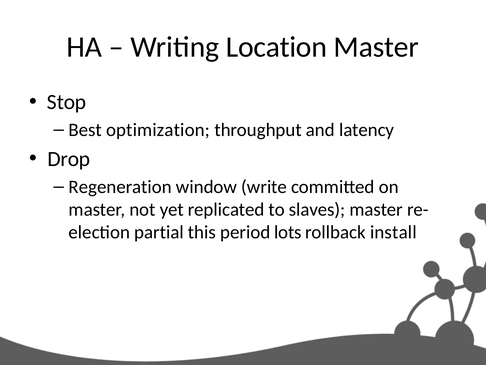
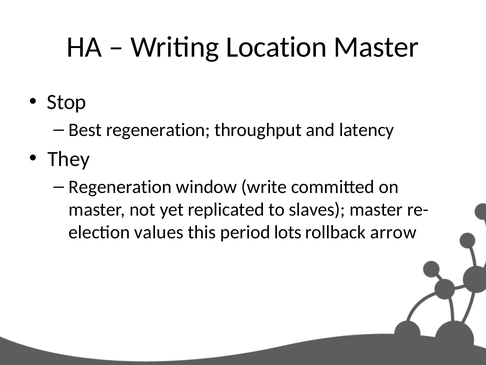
Best optimization: optimization -> regeneration
Drop: Drop -> They
partial: partial -> values
install: install -> arrow
